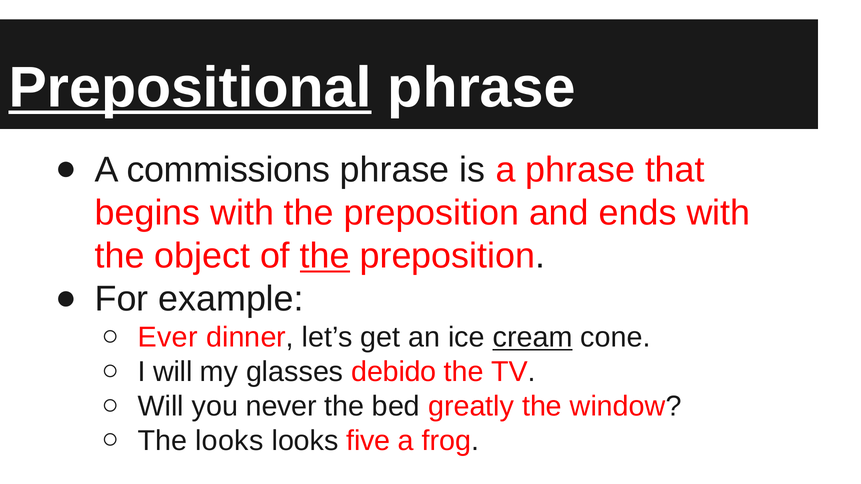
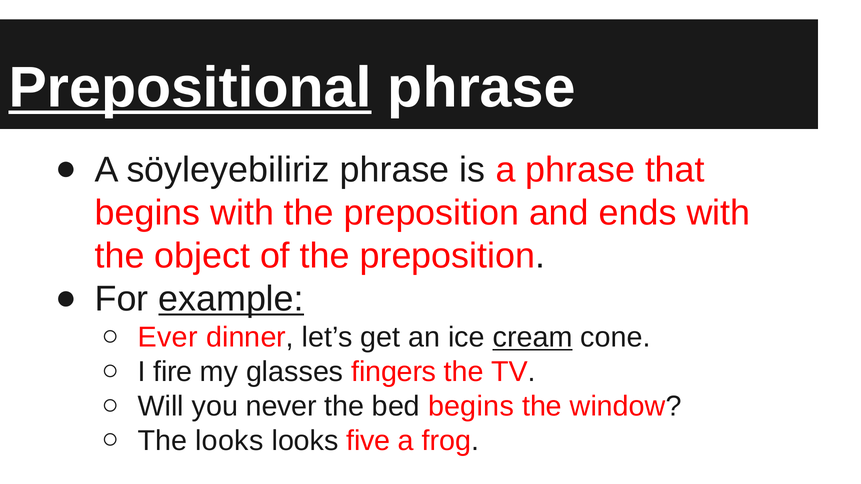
commissions: commissions -> söyleyebiliriz
the at (325, 256) underline: present -> none
example underline: none -> present
I will: will -> fire
debido: debido -> fingers
bed greatly: greatly -> begins
